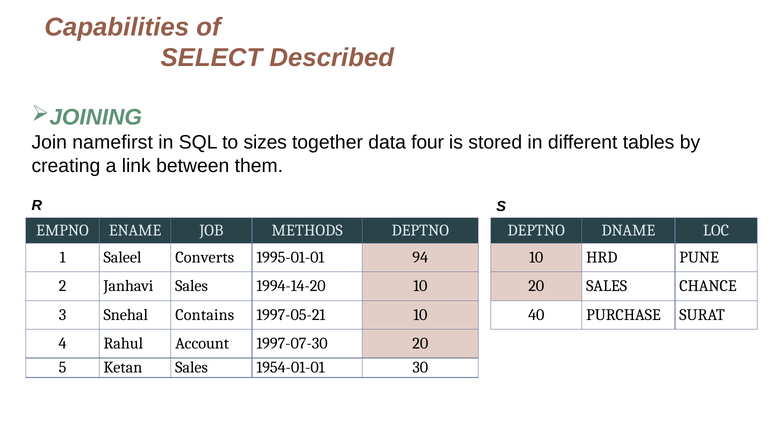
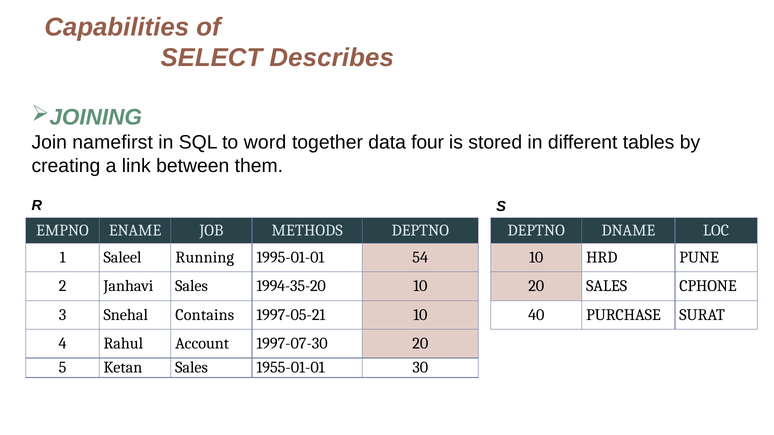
Described: Described -> Describes
sizes: sizes -> word
Converts: Converts -> Running
94: 94 -> 54
1994-14-20: 1994-14-20 -> 1994-35-20
CHANCE: CHANCE -> CPHONE
1954-01-01: 1954-01-01 -> 1955-01-01
